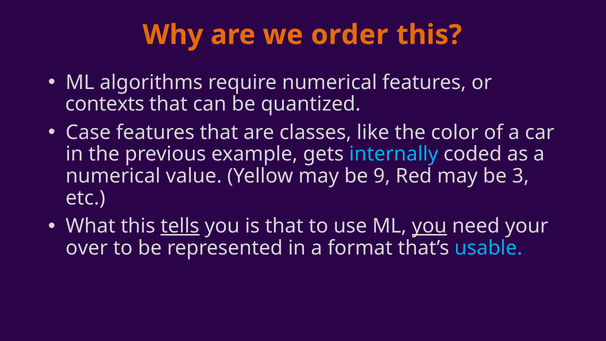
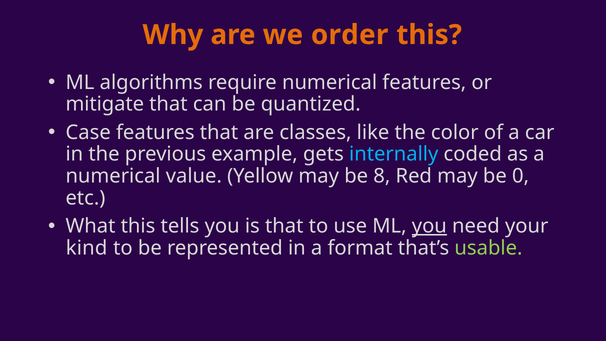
contexts: contexts -> mitigate
9: 9 -> 8
3: 3 -> 0
tells underline: present -> none
over: over -> kind
usable colour: light blue -> light green
